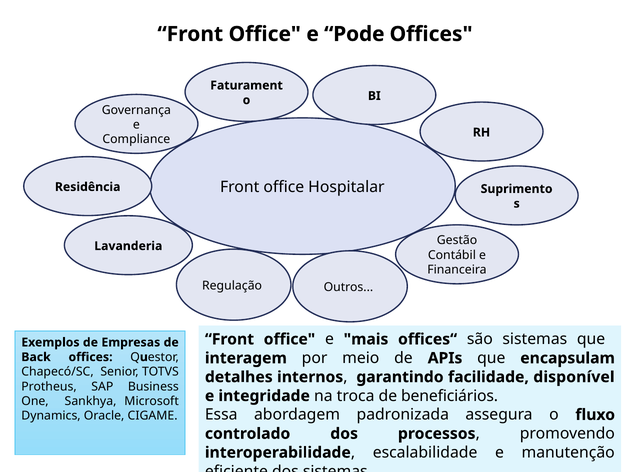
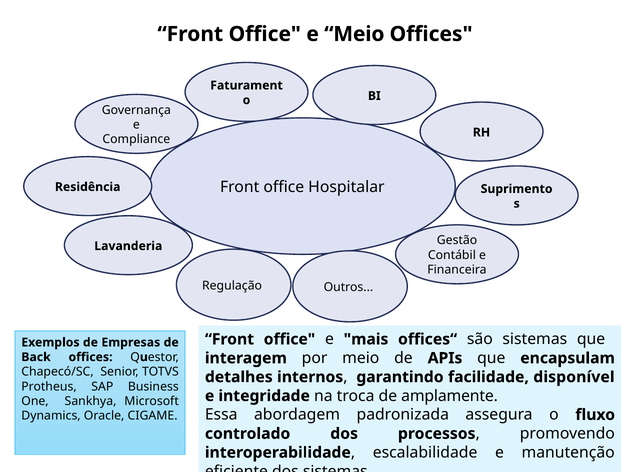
e Pode: Pode -> Meio
beneficiários: beneficiários -> amplamente
